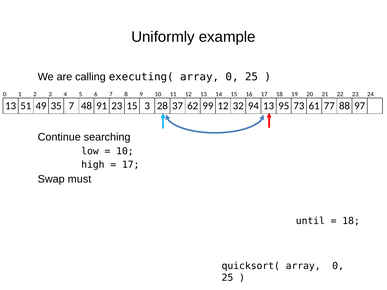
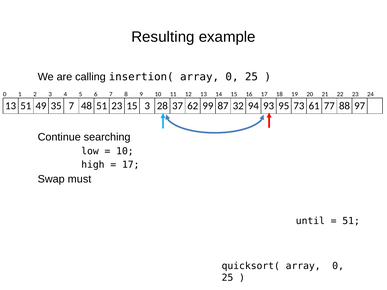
Uniformly: Uniformly -> Resulting
executing(: executing( -> insertion(
48 91: 91 -> 51
99 12: 12 -> 87
94 13: 13 -> 93
18 at (351, 221): 18 -> 51
